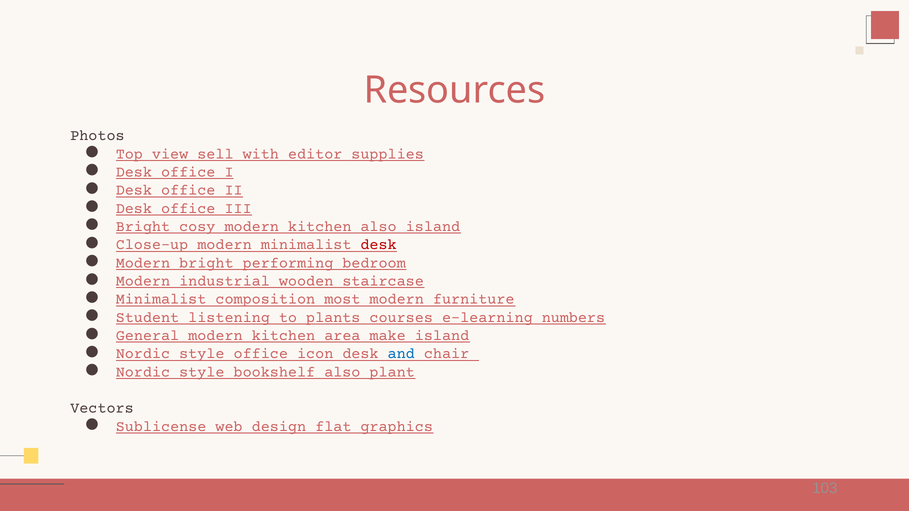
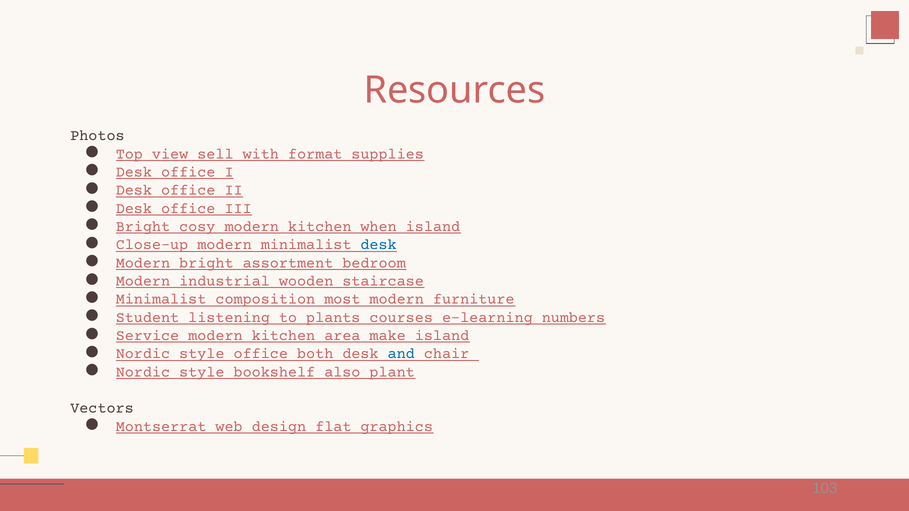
editor: editor -> format
kitchen also: also -> when
desk at (379, 245) colour: red -> blue
performing: performing -> assortment
General: General -> Service
icon: icon -> both
Sublicense: Sublicense -> Montserrat
